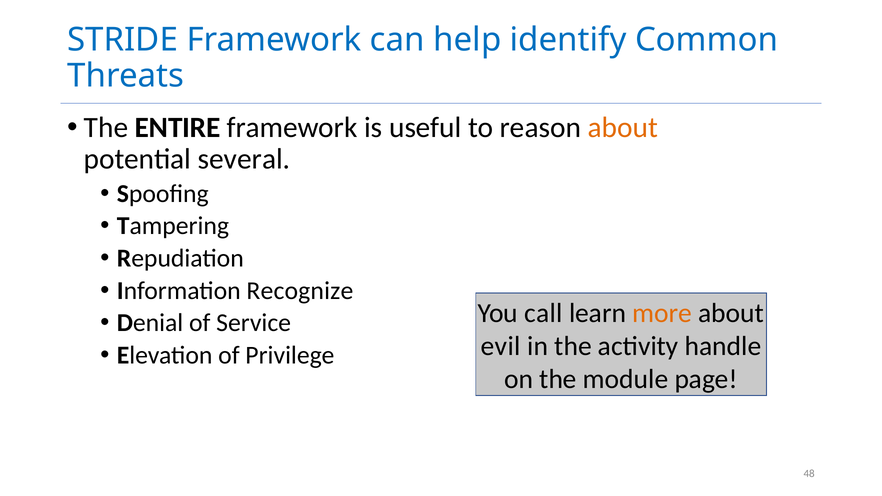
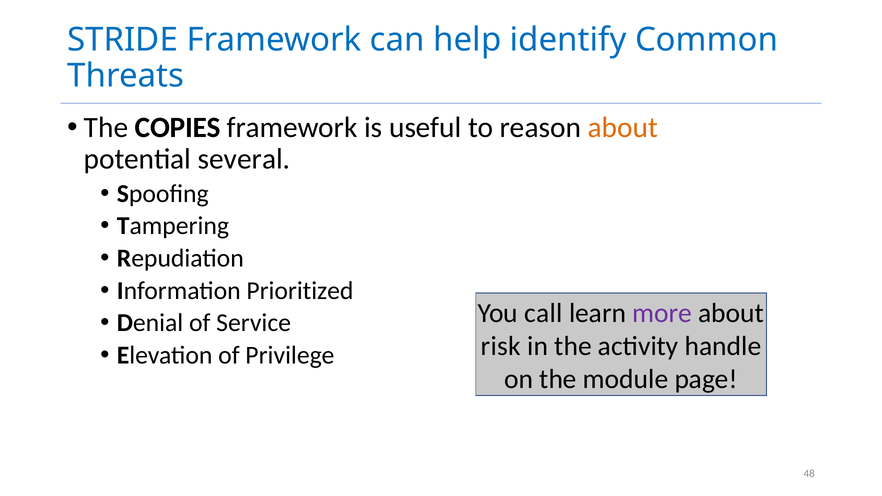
ENTIRE: ENTIRE -> COPIES
Recognize: Recognize -> Prioritized
more colour: orange -> purple
evil: evil -> risk
